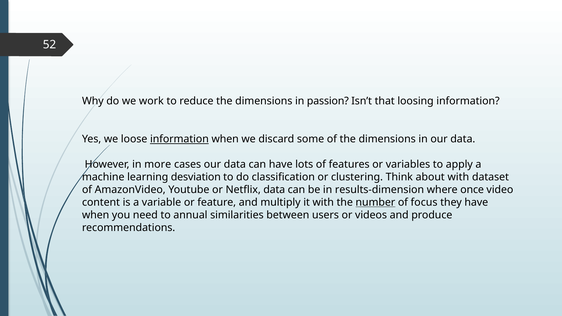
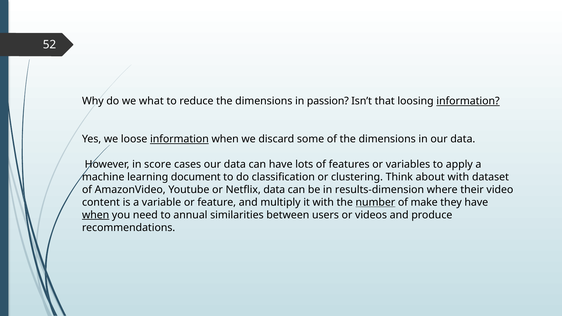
work: work -> what
information at (468, 101) underline: none -> present
more: more -> score
desviation: desviation -> document
once: once -> their
focus: focus -> make
when at (96, 215) underline: none -> present
